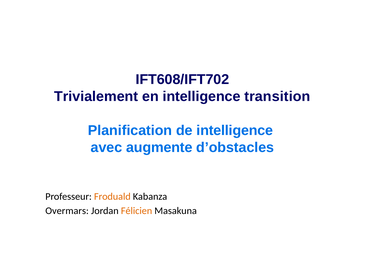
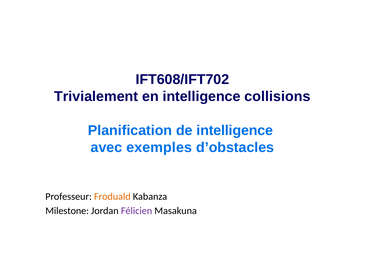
transition: transition -> collisions
augmente: augmente -> exemples
Overmars: Overmars -> Milestone
Félicien colour: orange -> purple
